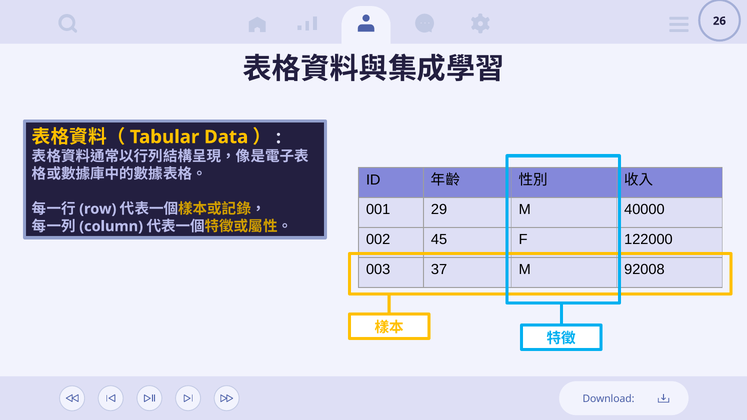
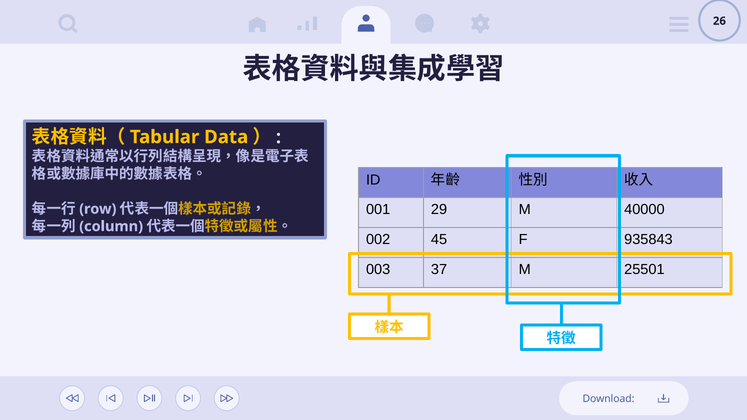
122000: 122000 -> 935843
92008: 92008 -> 25501
